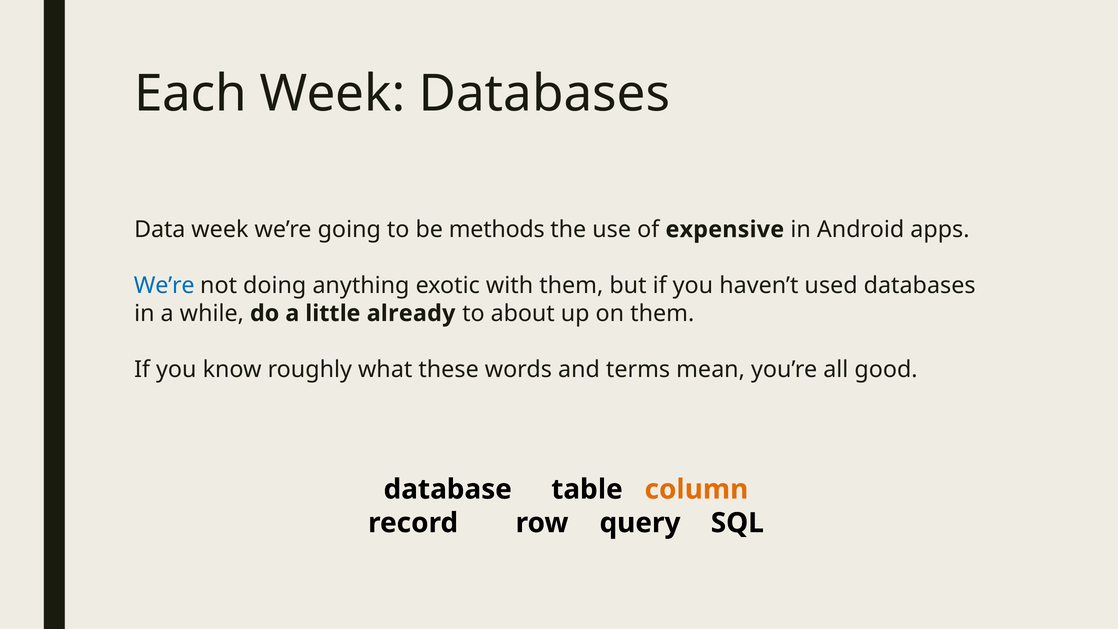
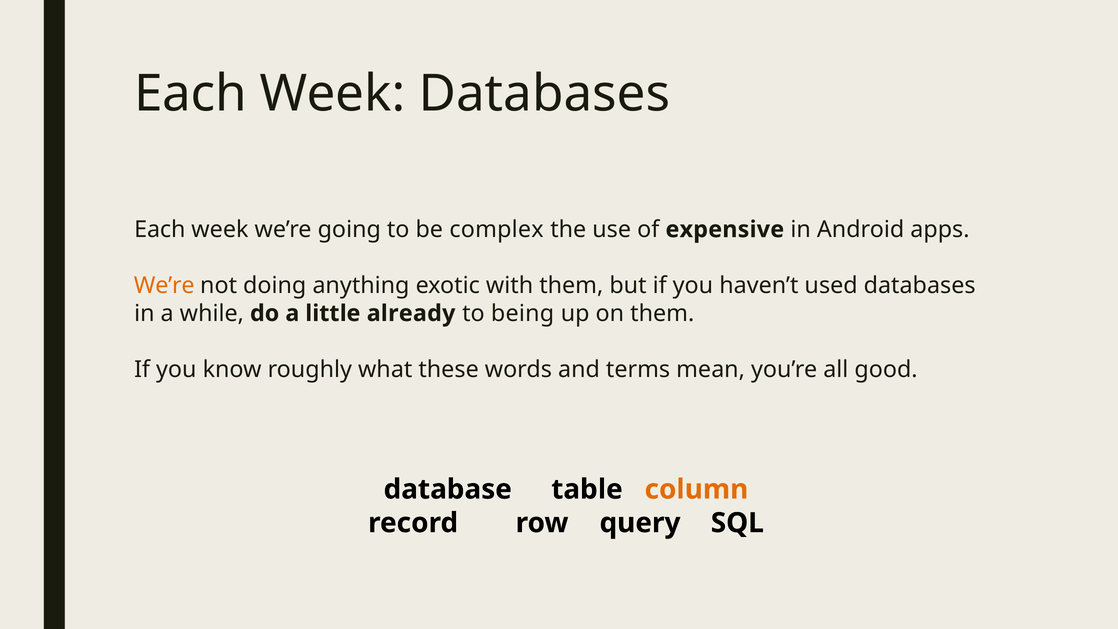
Data at (160, 229): Data -> Each
methods: methods -> complex
We’re at (164, 285) colour: blue -> orange
about: about -> being
